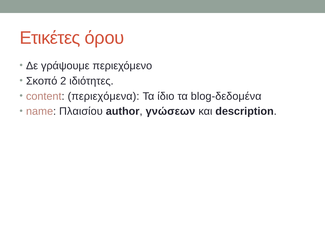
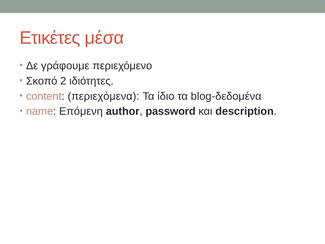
όρου: όρου -> μέσα
γράψουμε: γράψουμε -> γράφουμε
Πλαισίου: Πλαισίου -> Επόμενη
γνώσεων: γνώσεων -> password
